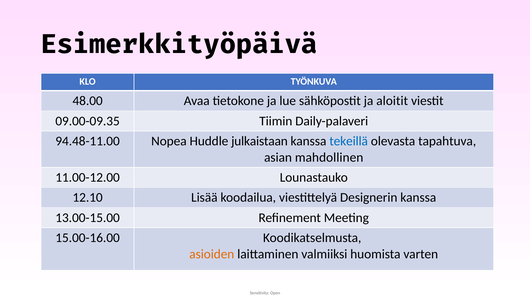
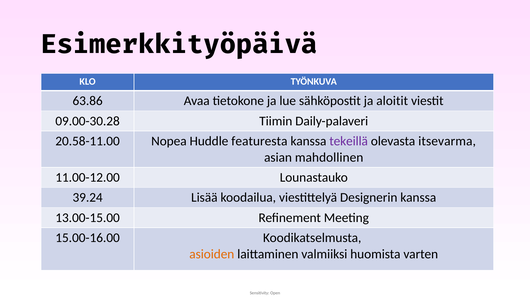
48.00: 48.00 -> 63.86
09.00-09.35: 09.00-09.35 -> 09.00-30.28
94.48-11.00: 94.48-11.00 -> 20.58-11.00
julkaistaan: julkaistaan -> featuresta
tekeillä colour: blue -> purple
tapahtuva: tapahtuva -> itsevarma
12.10: 12.10 -> 39.24
